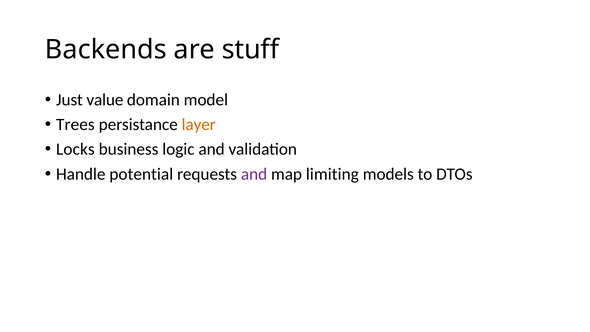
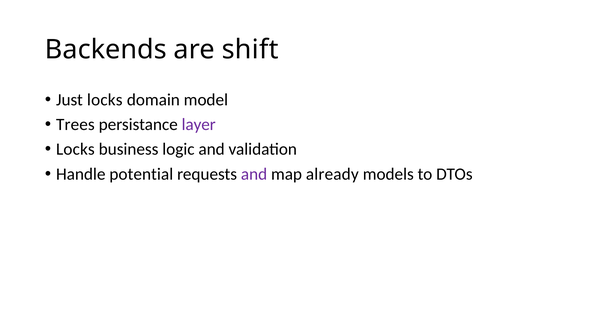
stuff: stuff -> shift
Just value: value -> locks
layer colour: orange -> purple
limiting: limiting -> already
